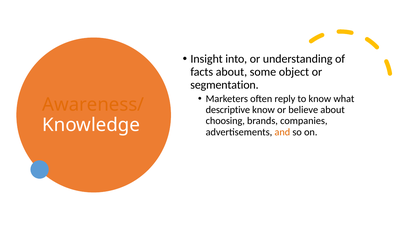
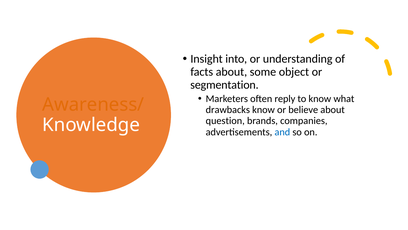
descriptive: descriptive -> drawbacks
choosing: choosing -> question
and colour: orange -> blue
